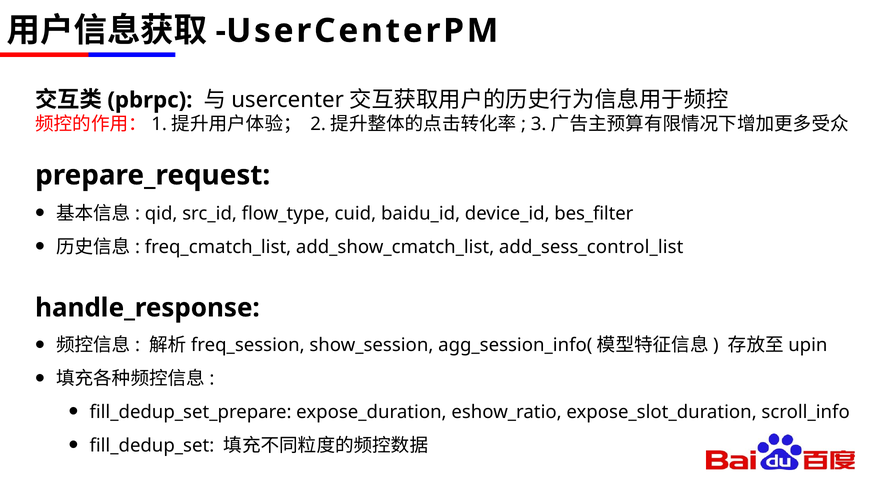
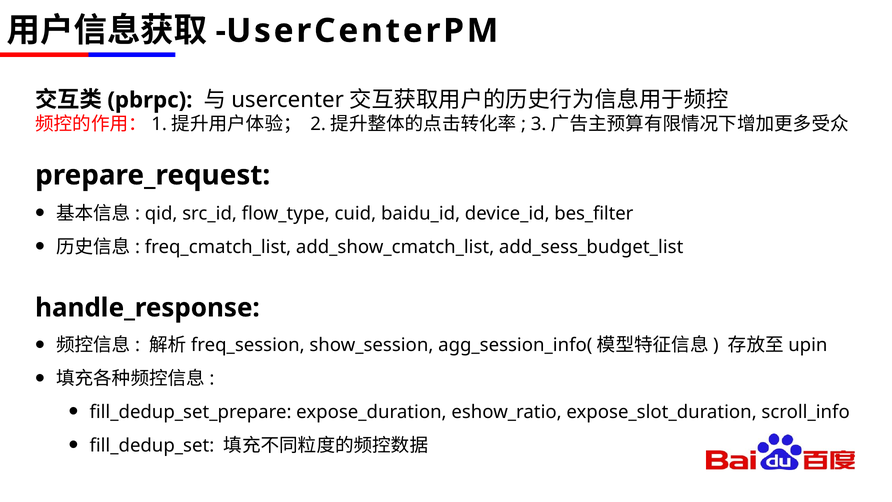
add_sess_control_list: add_sess_control_list -> add_sess_budget_list
